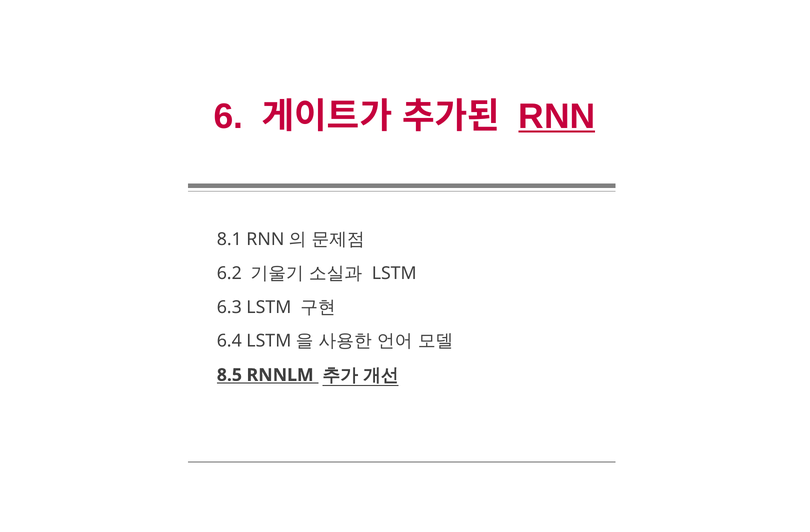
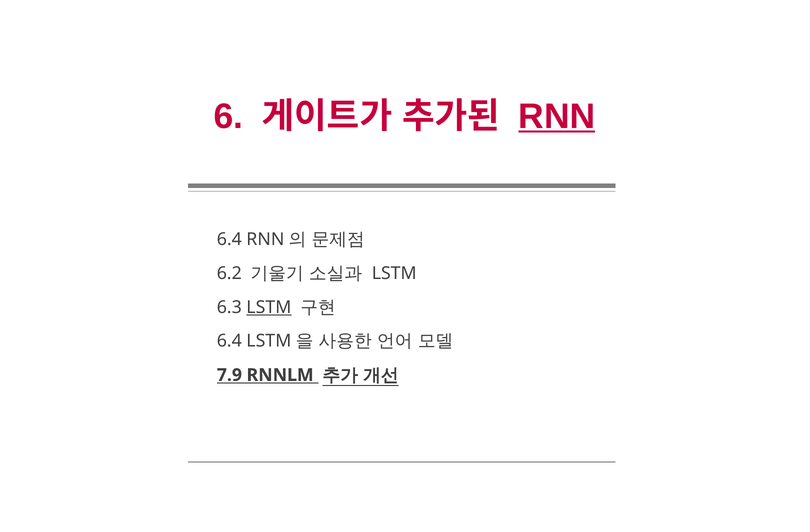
8.1 at (229, 239): 8.1 -> 6.4
LSTM at (269, 307) underline: none -> present
8.5: 8.5 -> 7.9
